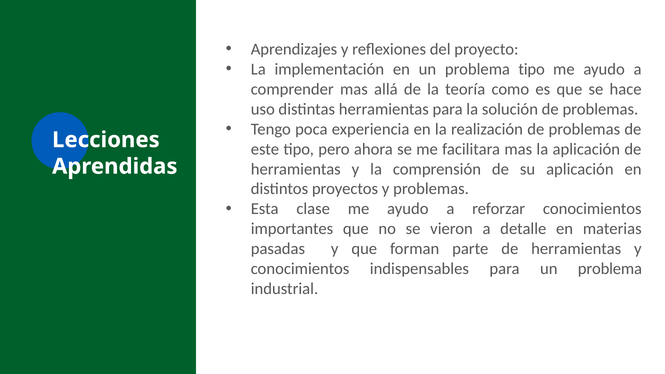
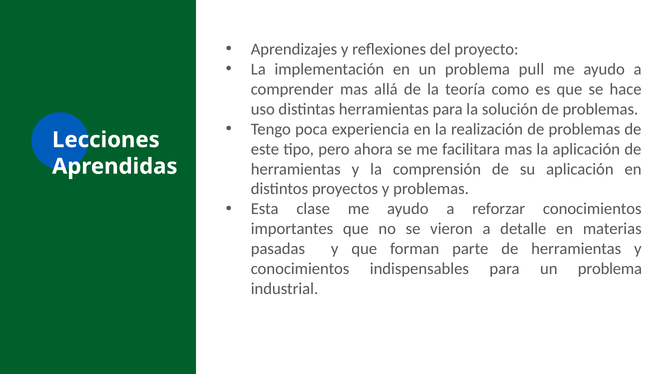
problema tipo: tipo -> pull
